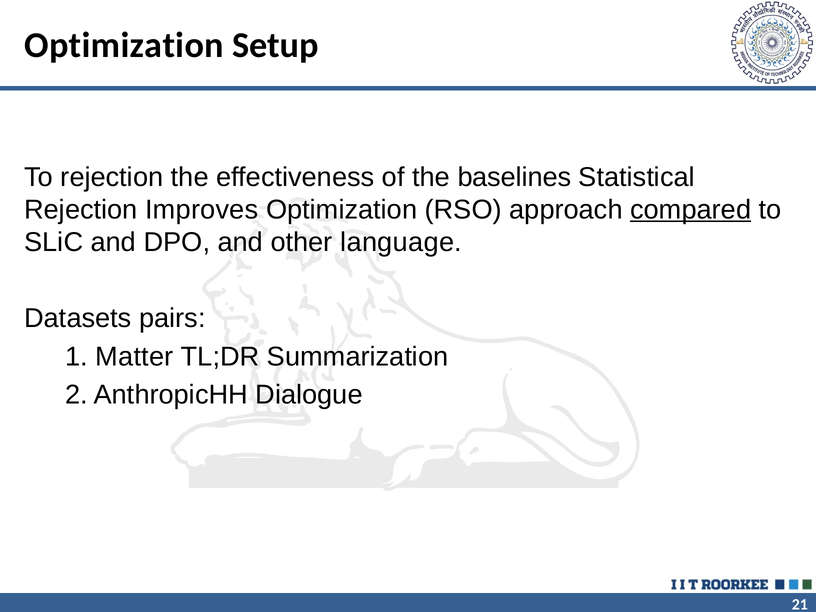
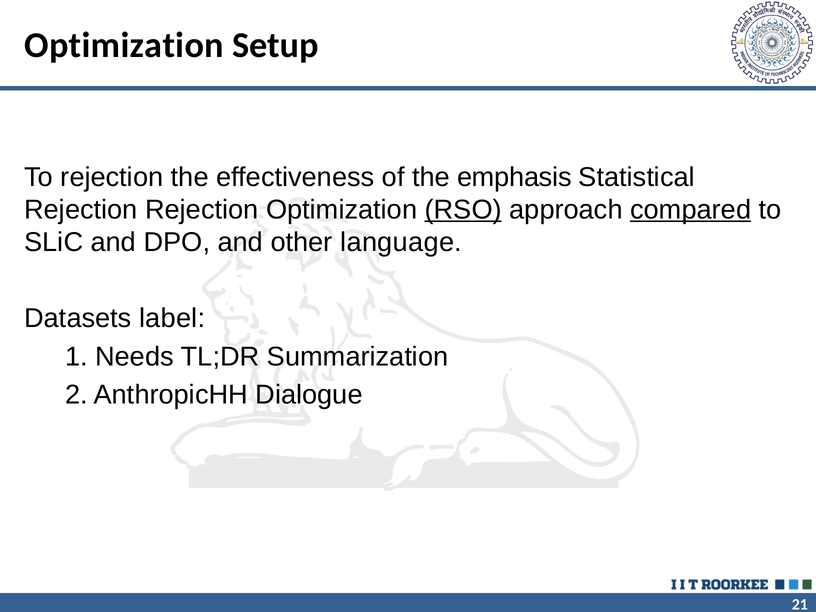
baselines: baselines -> emphasis
Rejection Improves: Improves -> Rejection
RSO underline: none -> present
pairs: pairs -> label
Matter: Matter -> Needs
